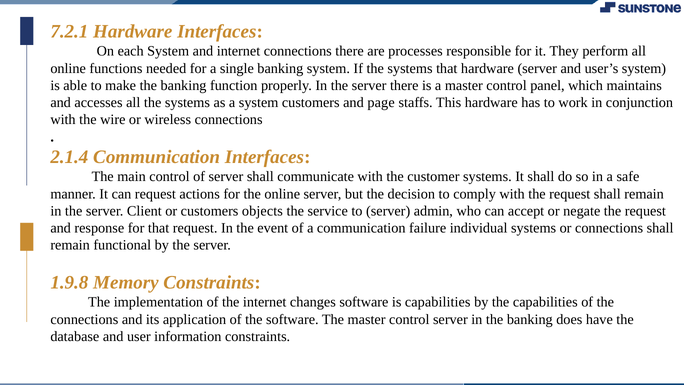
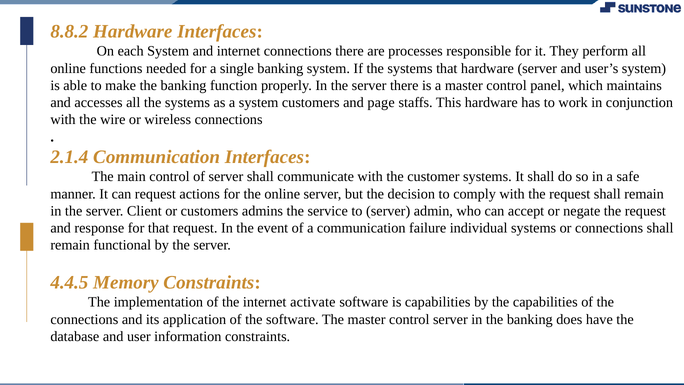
7.2.1: 7.2.1 -> 8.8.2
objects: objects -> admins
1.9.8: 1.9.8 -> 4.4.5
changes: changes -> activate
